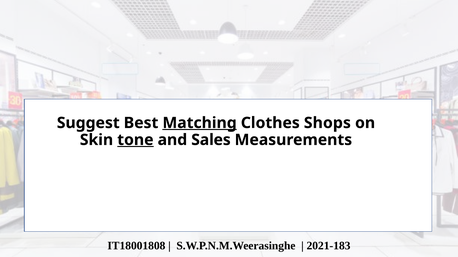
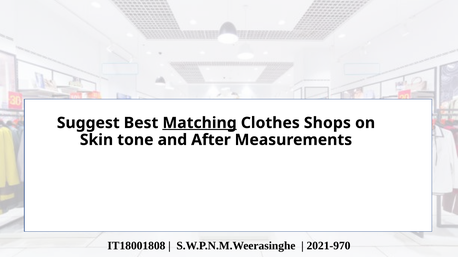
tone underline: present -> none
Sales: Sales -> After
2021-183: 2021-183 -> 2021-970
